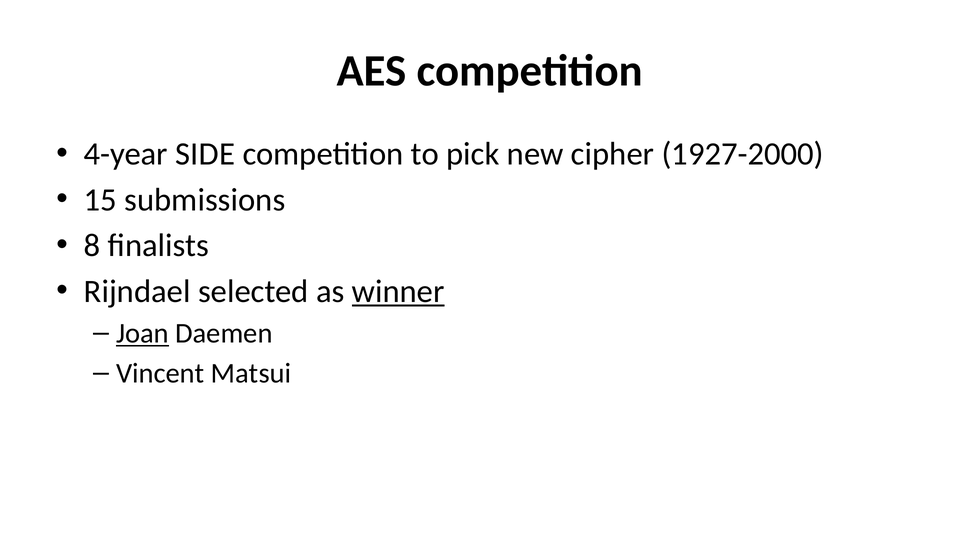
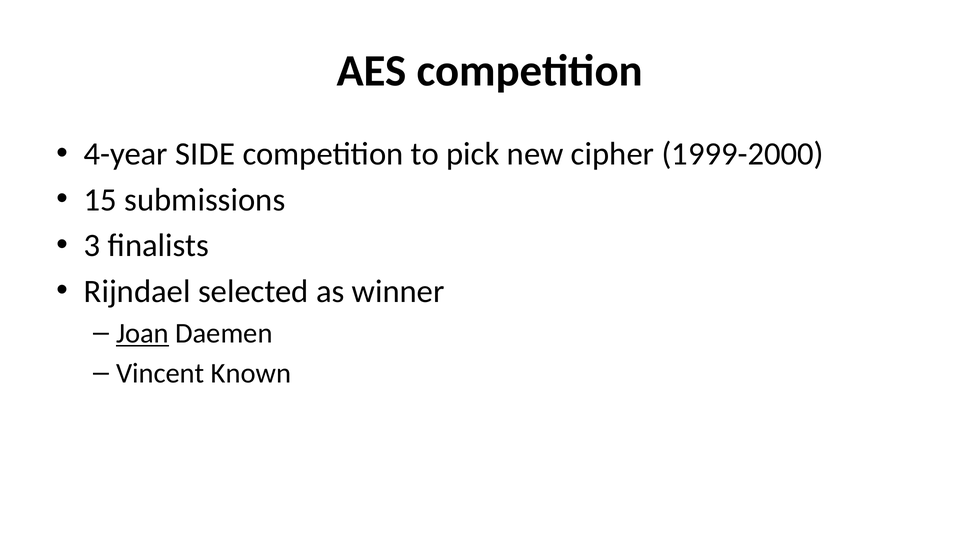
1927-2000: 1927-2000 -> 1999-2000
8: 8 -> 3
winner underline: present -> none
Matsui: Matsui -> Known
